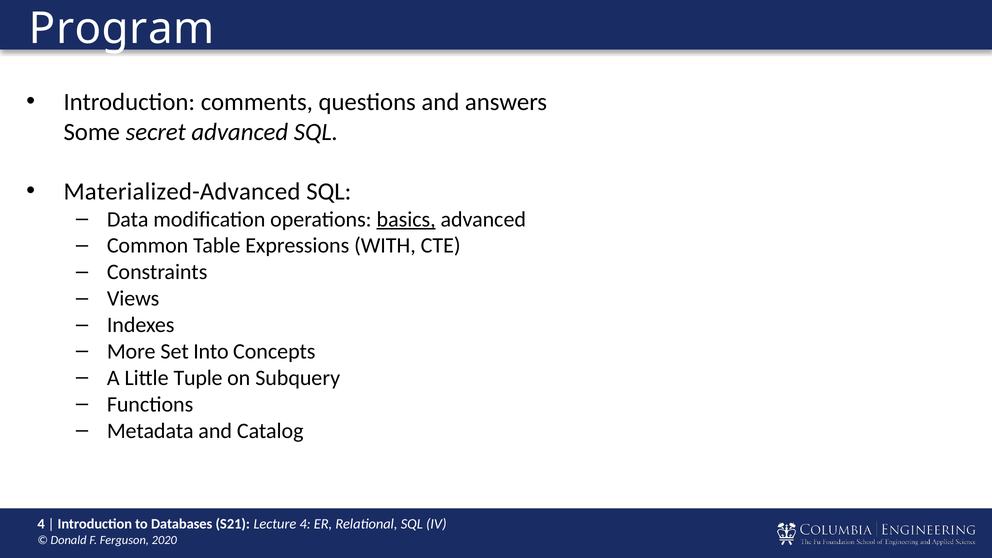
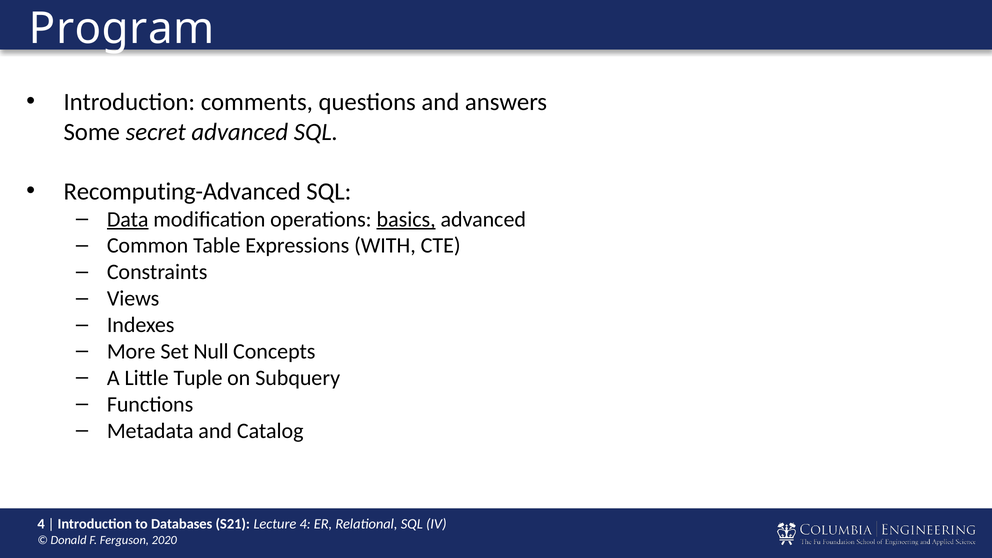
Materialized-Advanced: Materialized-Advanced -> Recomputing-Advanced
Data underline: none -> present
Into: Into -> Null
